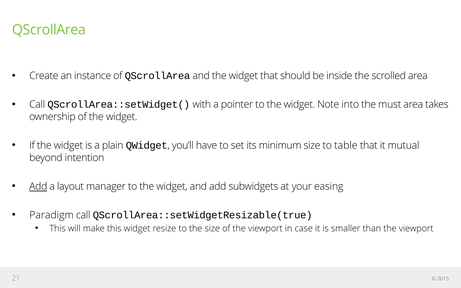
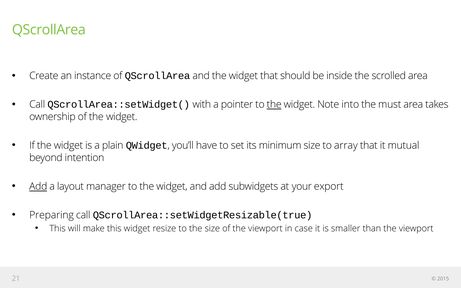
the at (274, 105) underline: none -> present
table: table -> array
easing: easing -> export
Paradigm: Paradigm -> Preparing
